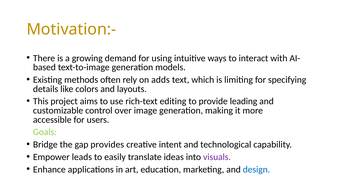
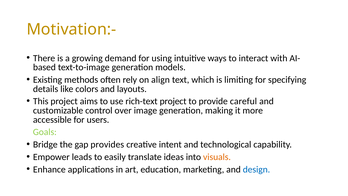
adds: adds -> align
rich-text editing: editing -> project
leading: leading -> careful
visuals colour: purple -> orange
